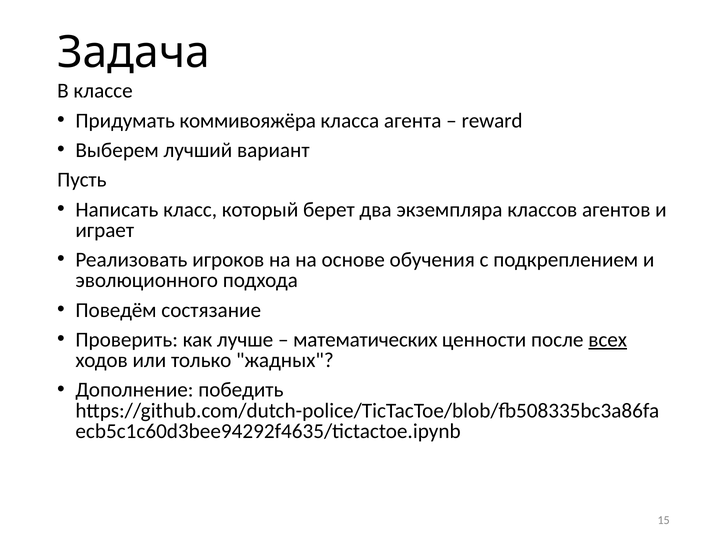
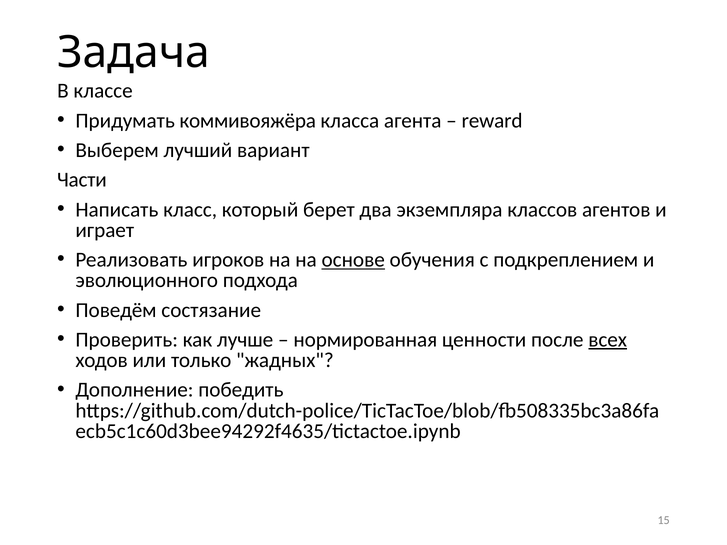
Пусть: Пусть -> Части
основе underline: none -> present
математических: математических -> нормированная
